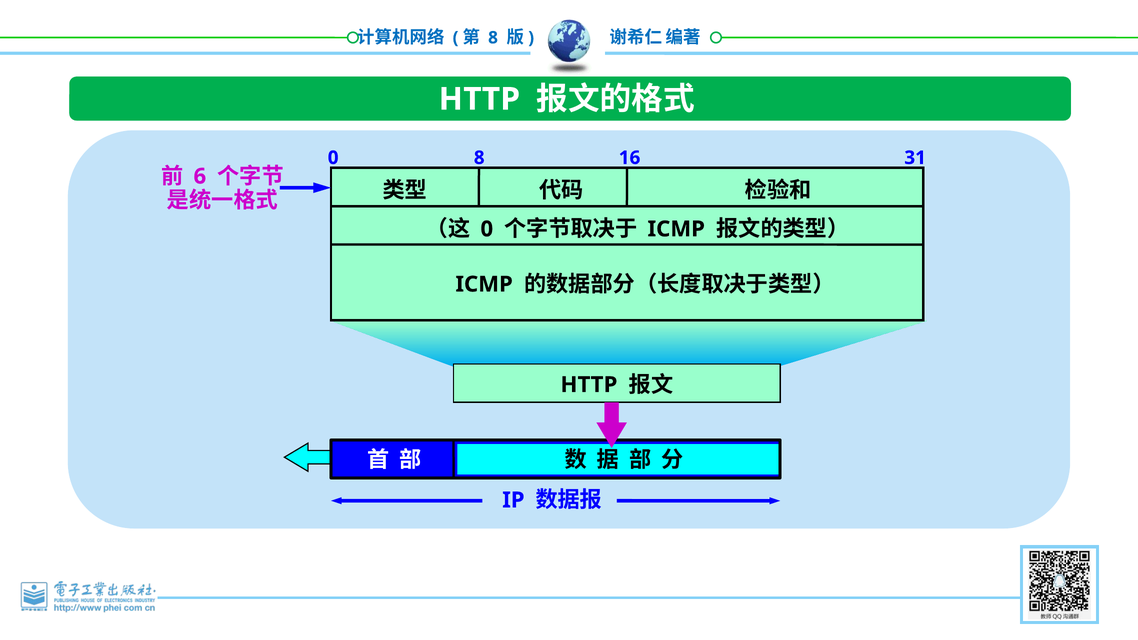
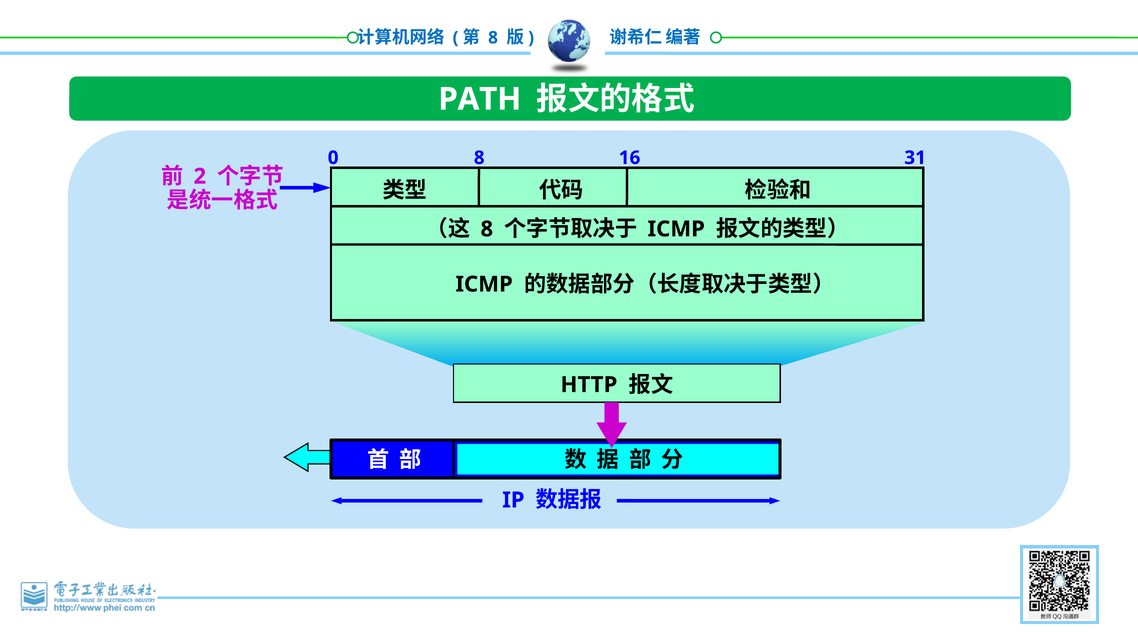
HTTP at (479, 99): HTTP -> PATH
6: 6 -> 2
0 at (487, 229): 0 -> 8
